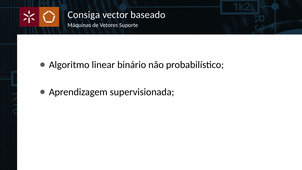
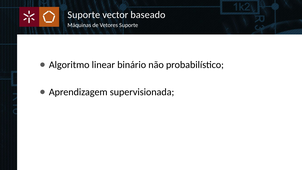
Consiga at (84, 15): Consiga -> Suporte
